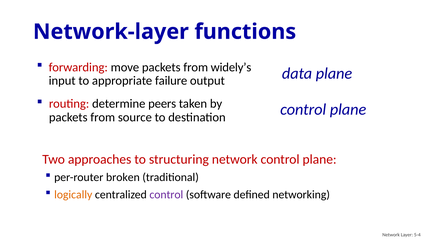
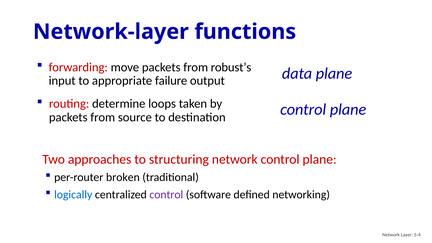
widely’s: widely’s -> robust’s
peers: peers -> loops
logically colour: orange -> blue
